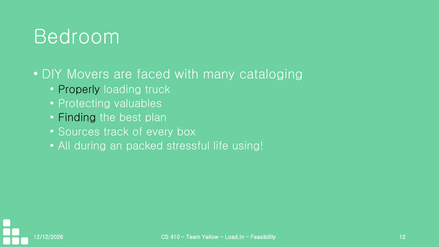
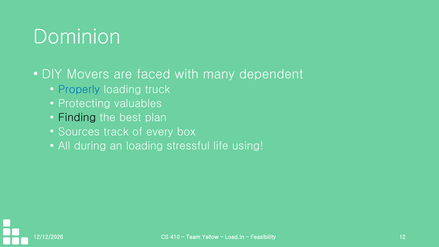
Bedroom: Bedroom -> Dominion
cataloging: cataloging -> dependent
Properly colour: black -> blue
an packed: packed -> loading
